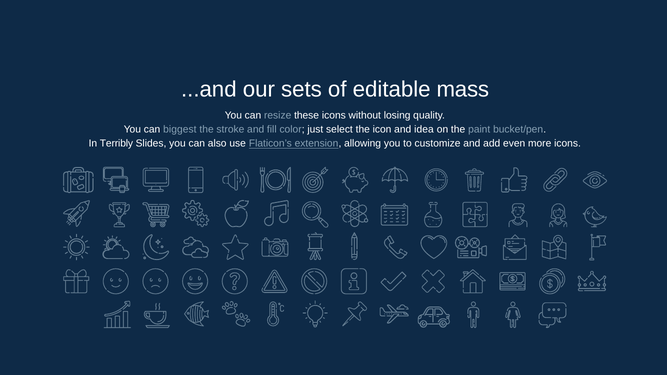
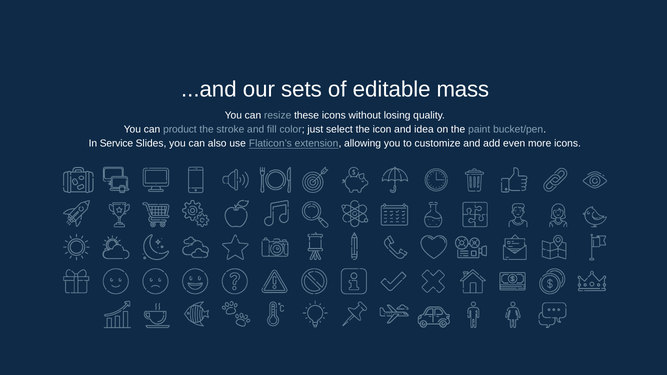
biggest: biggest -> product
Terribly: Terribly -> Service
